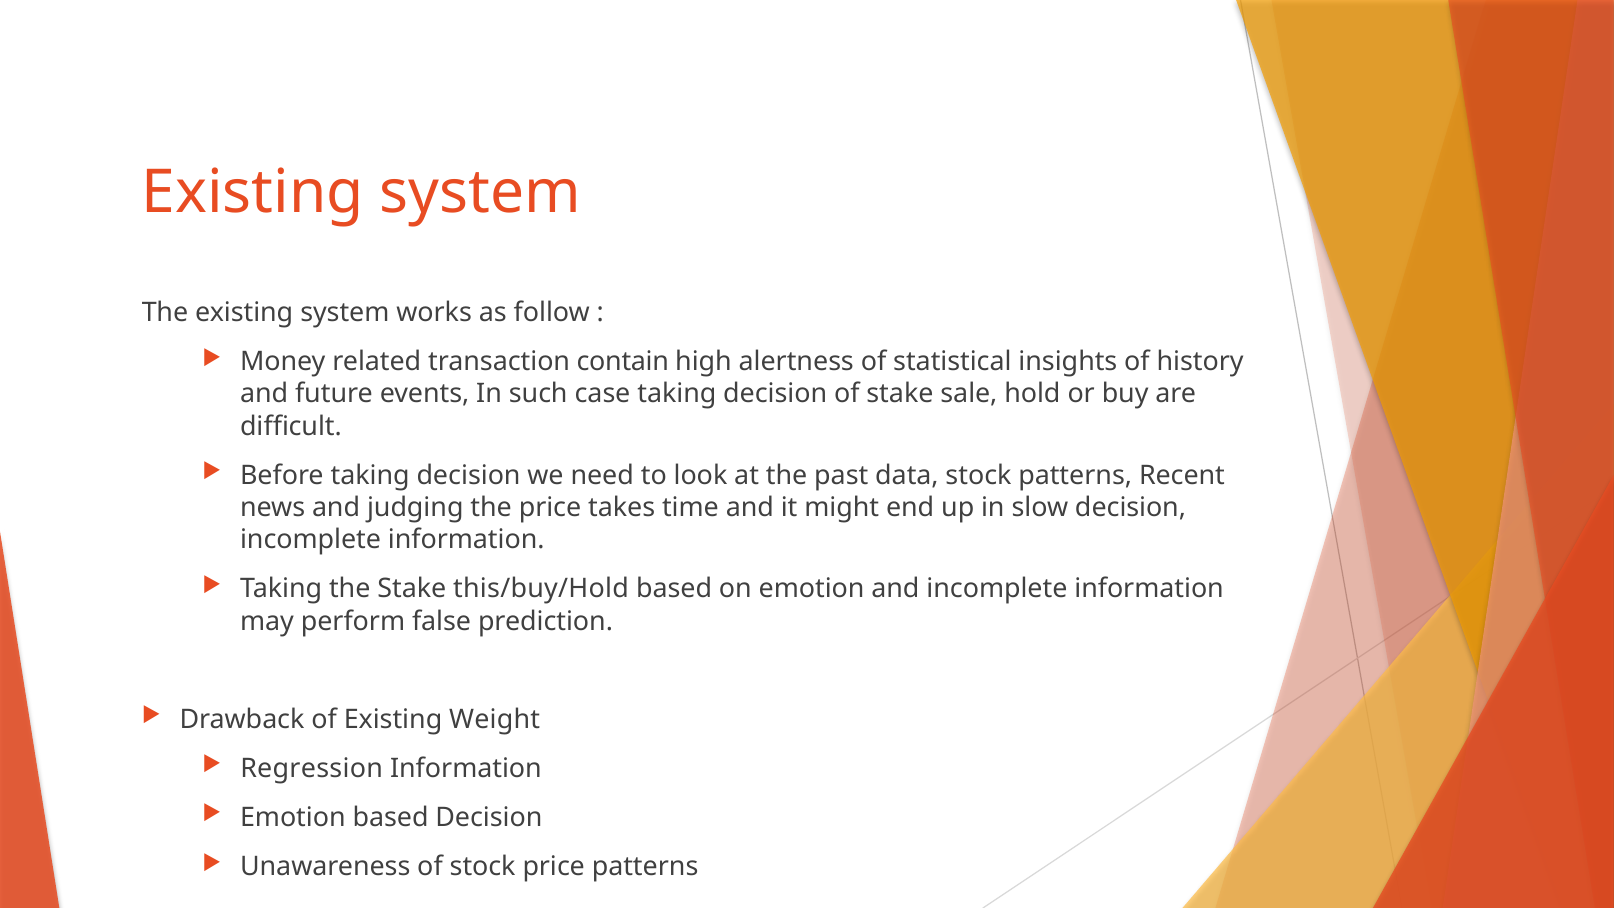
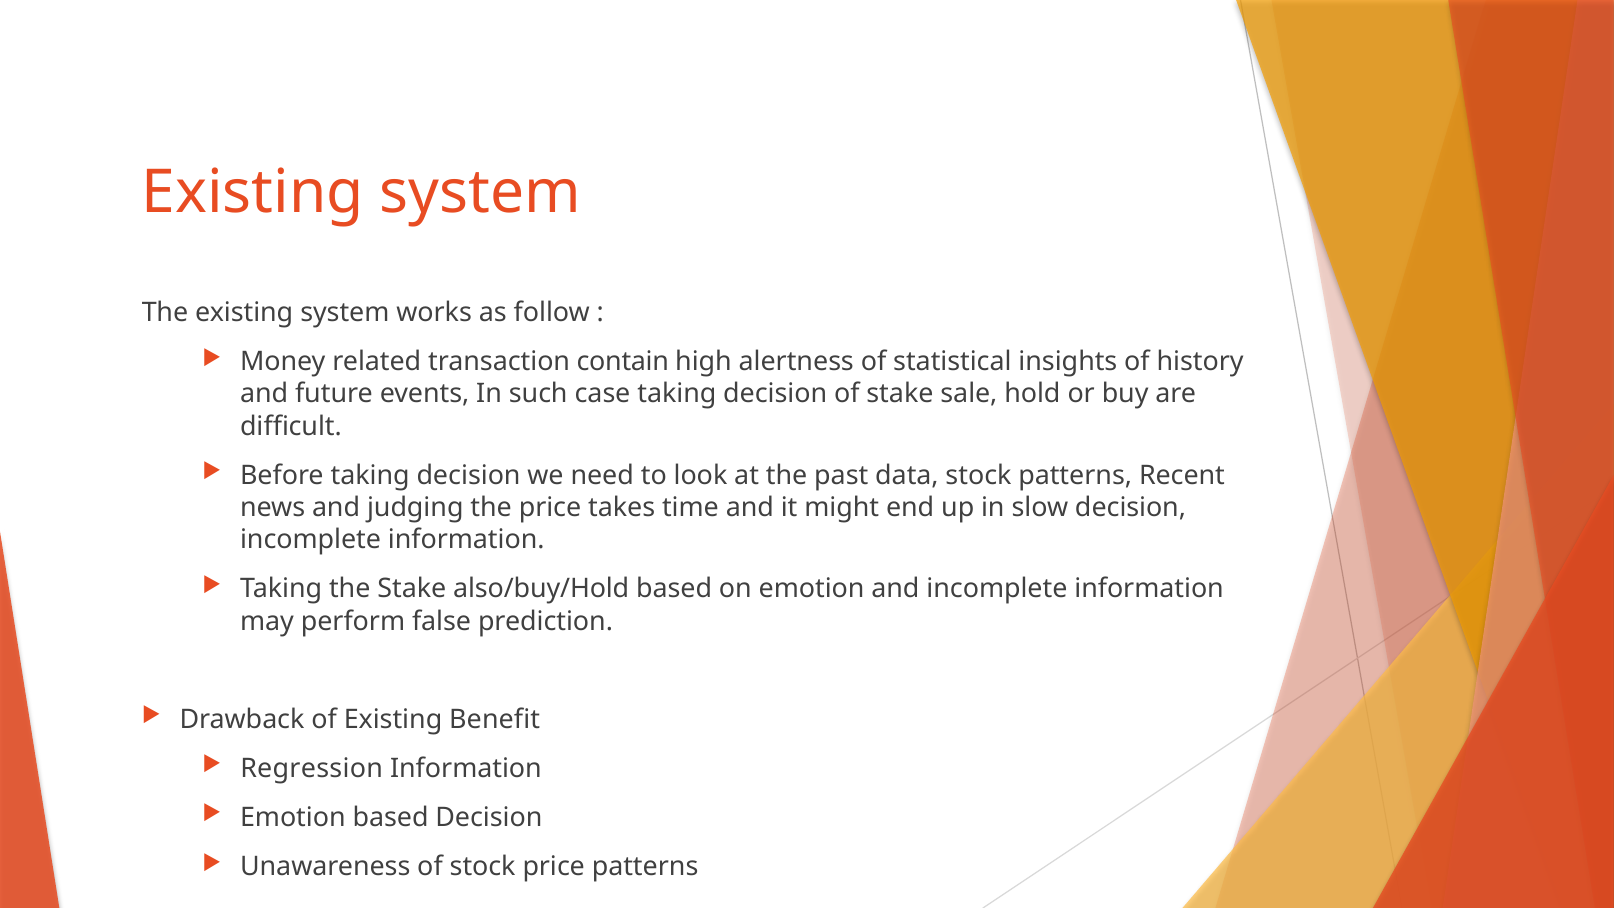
this/buy/Hold: this/buy/Hold -> also/buy/Hold
Weight: Weight -> Benefit
